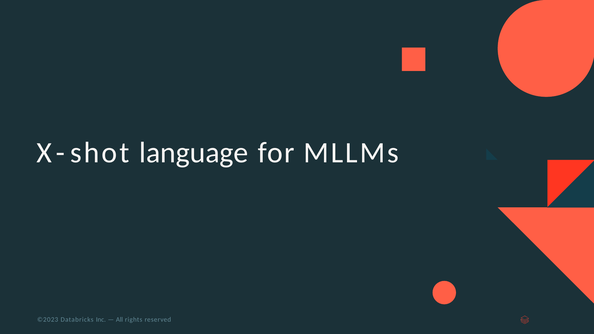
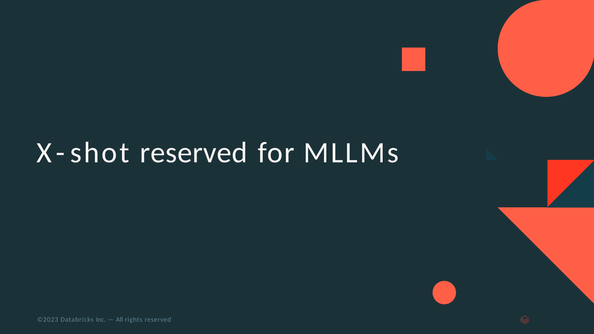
X-shot language: language -> reserved
